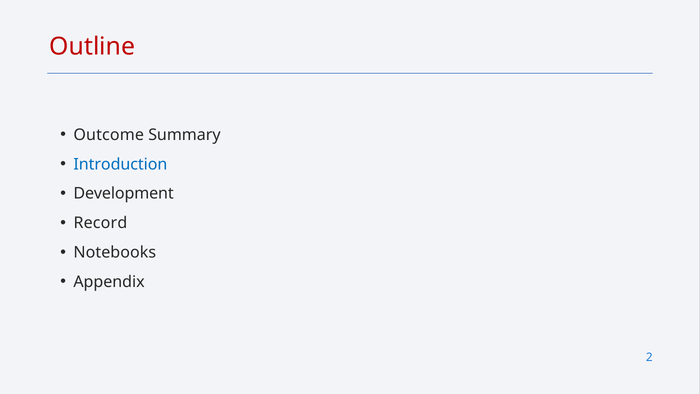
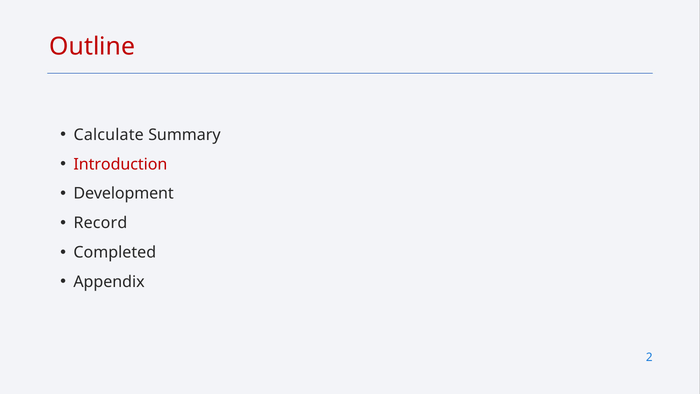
Outcome: Outcome -> Calculate
Introduction colour: blue -> red
Notebooks: Notebooks -> Completed
